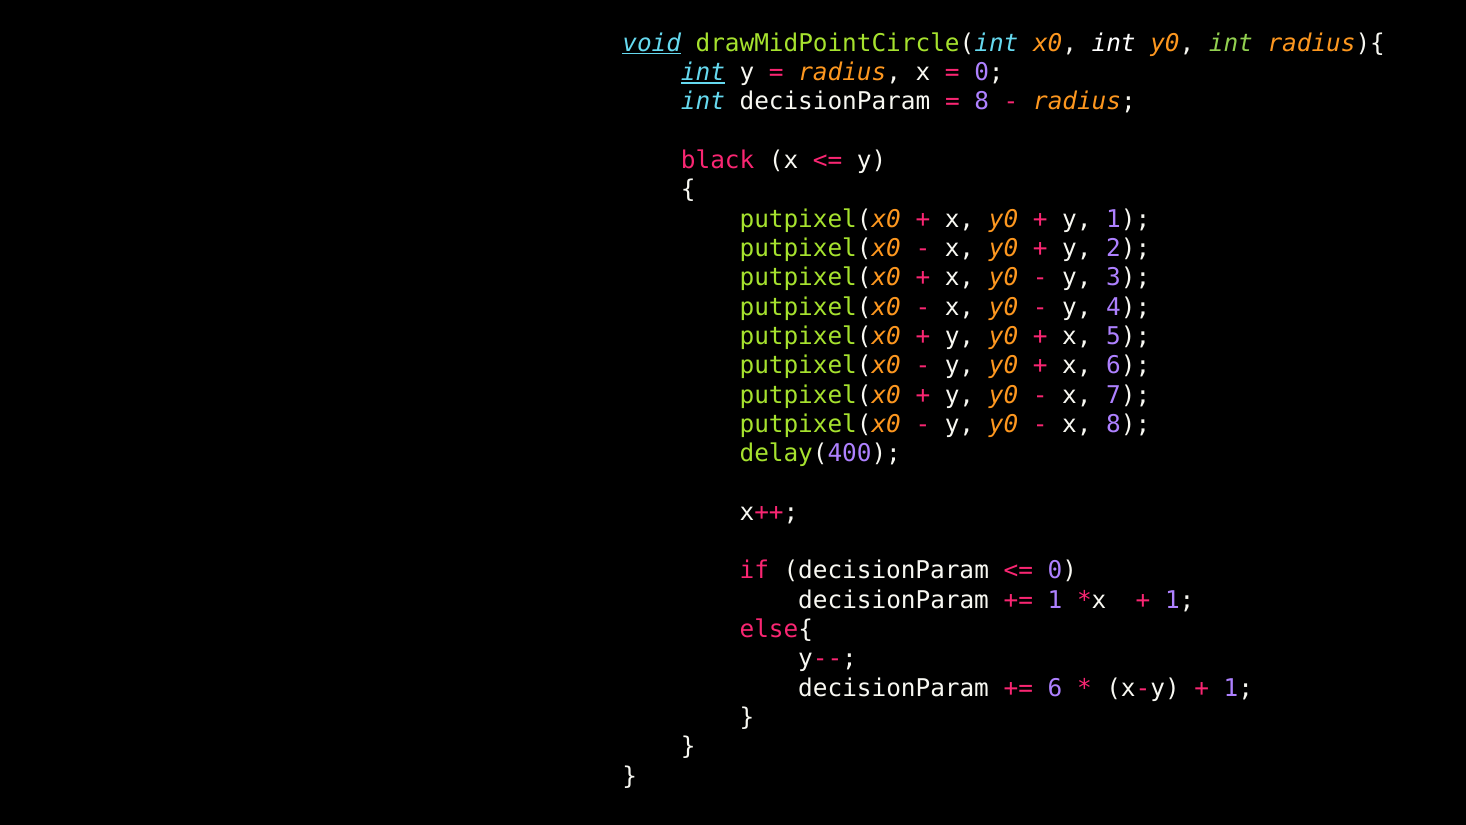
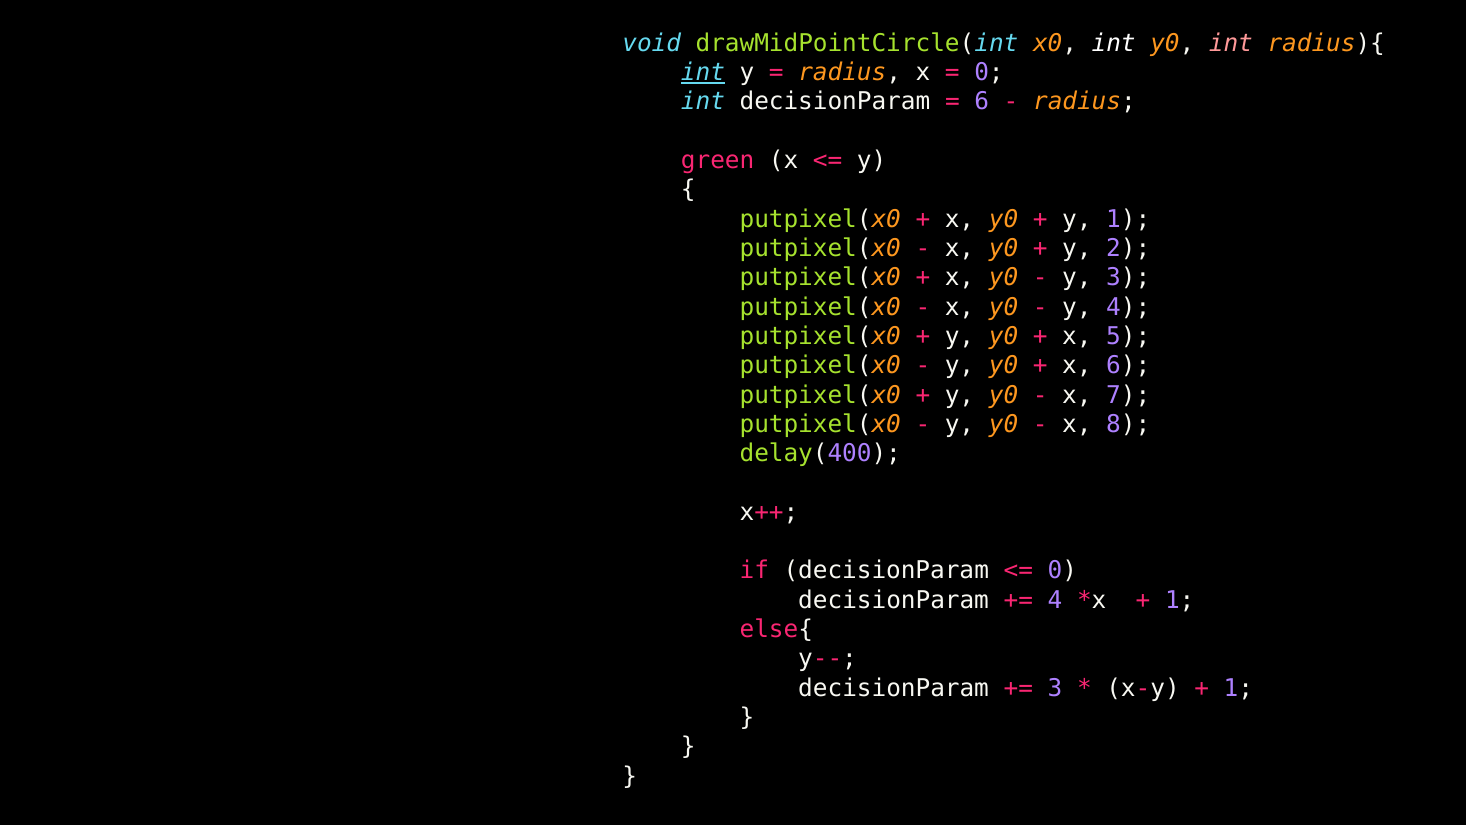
void underline: present -> none
int at (1231, 43) colour: light green -> pink
8 at (982, 102): 8 -> 6
black: black -> green
1 at (1055, 600): 1 -> 4
6 at (1055, 688): 6 -> 3
